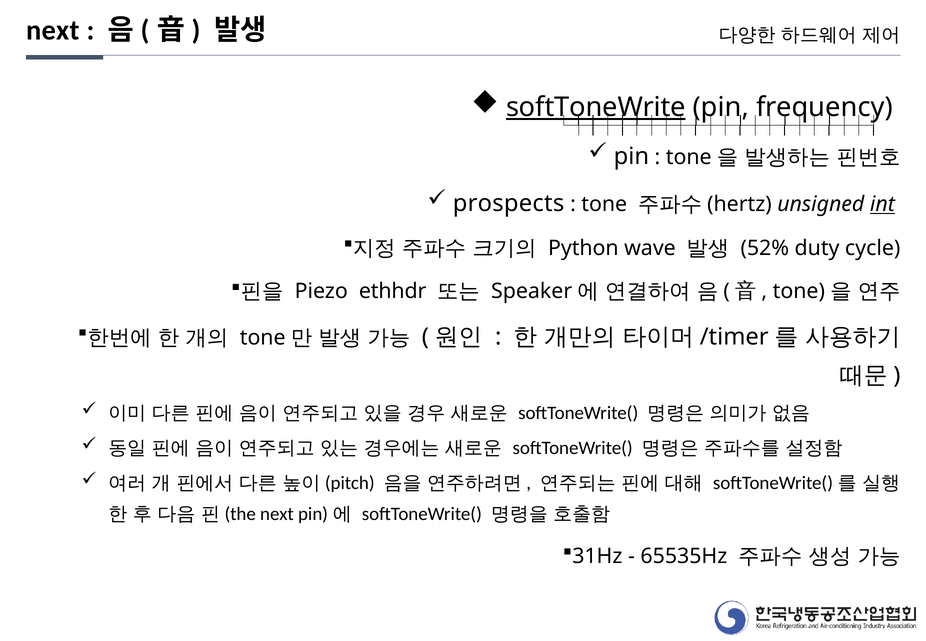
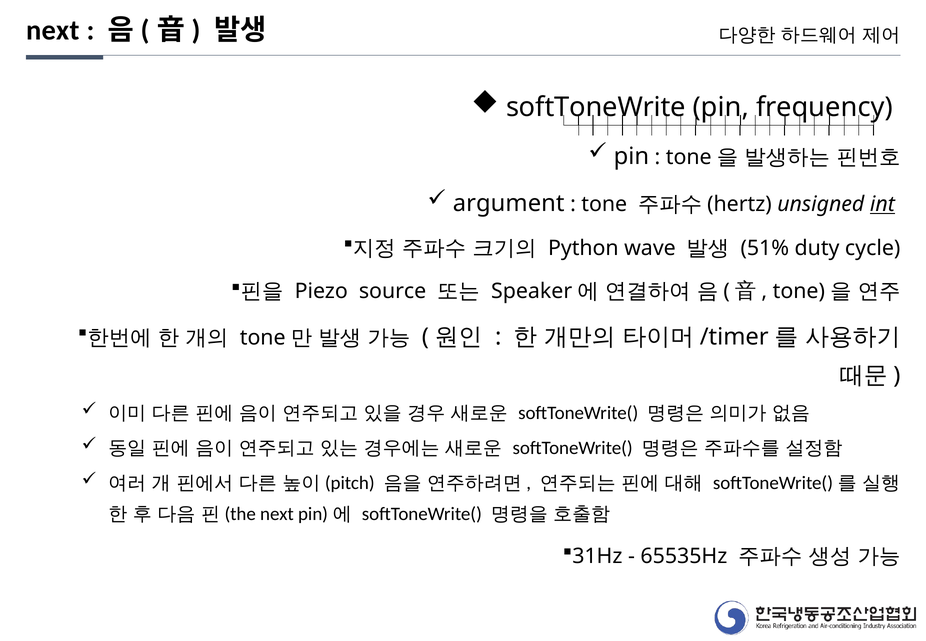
softToneWrite underline: present -> none
prospects: prospects -> argument
52%: 52% -> 51%
ethhdr: ethhdr -> source
